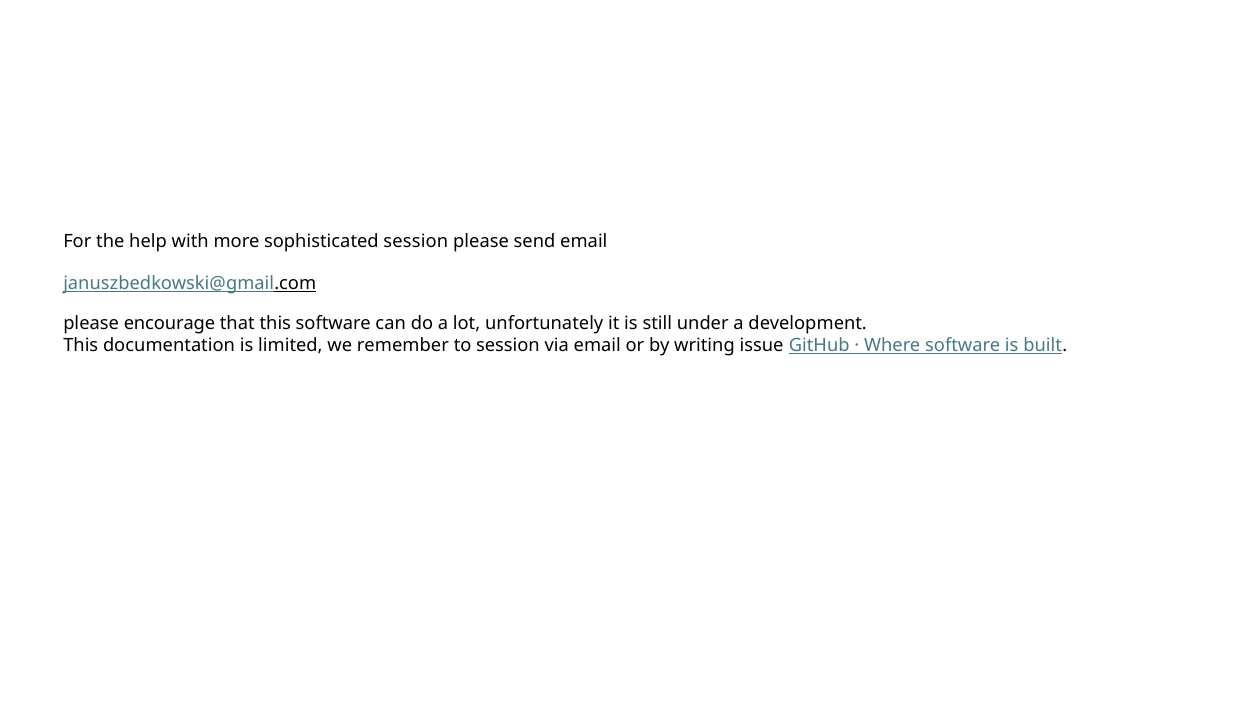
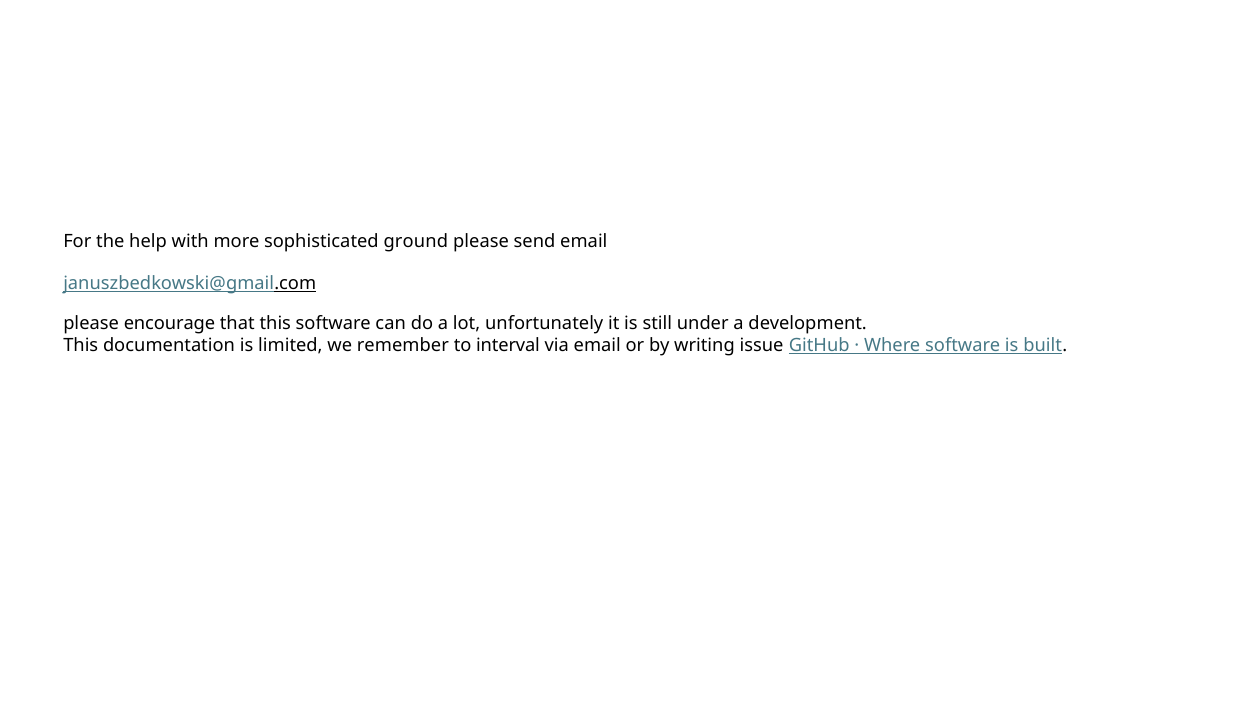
sophisticated session: session -> ground
to session: session -> interval
